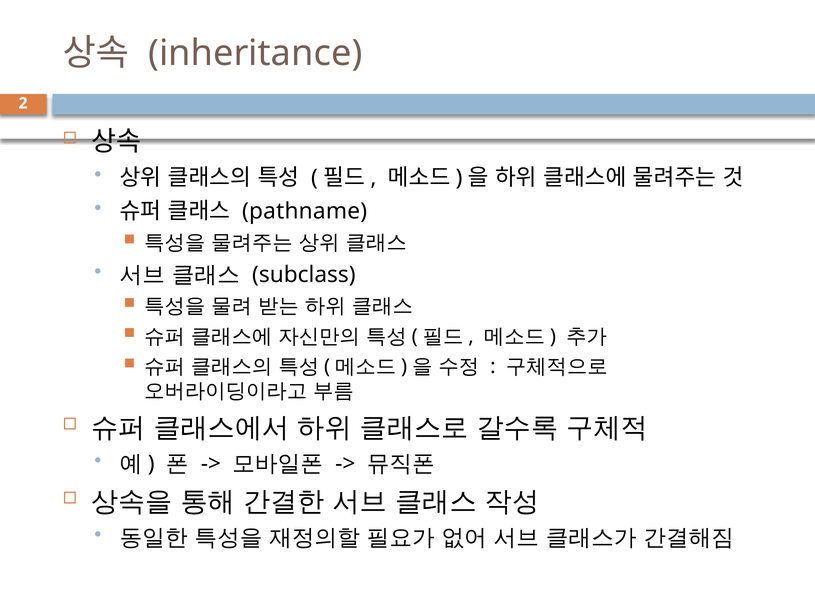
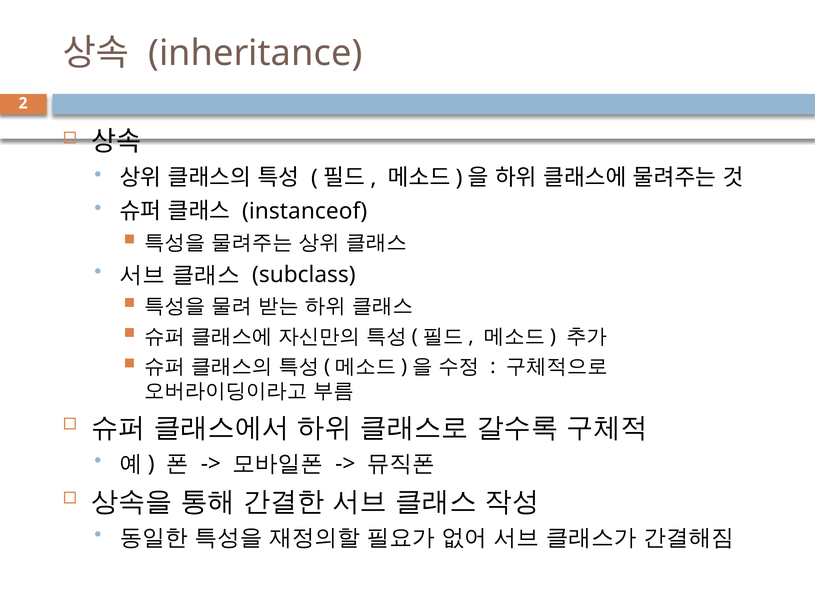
pathname: pathname -> instanceof
